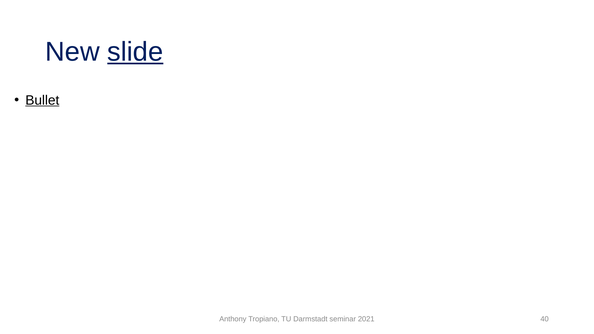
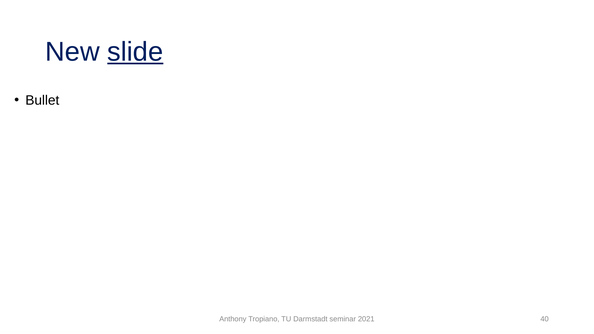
Bullet underline: present -> none
